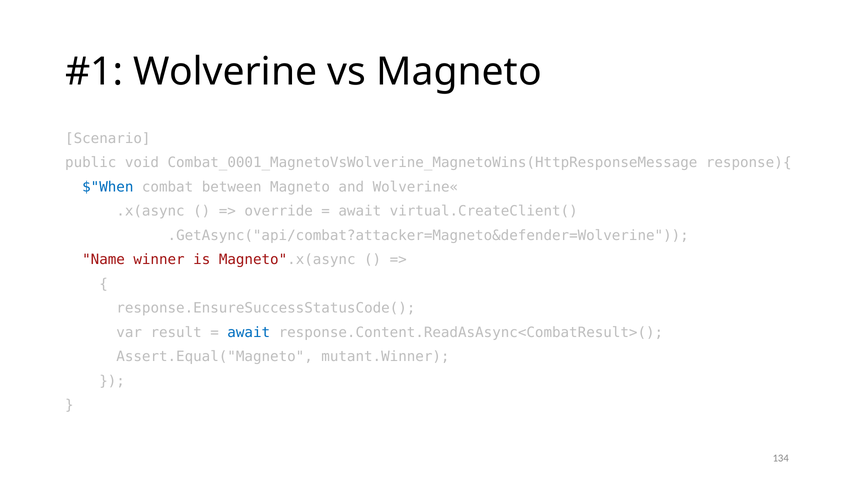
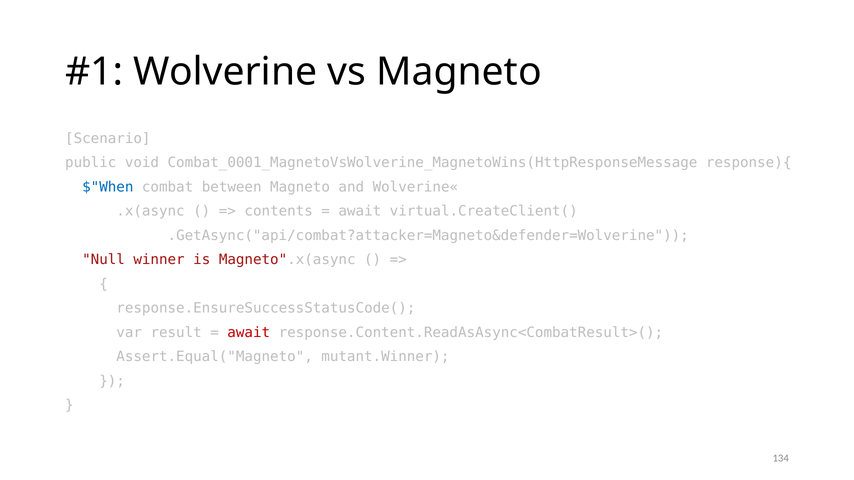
override: override -> contents
Name: Name -> Null
await at (249, 333) colour: blue -> red
